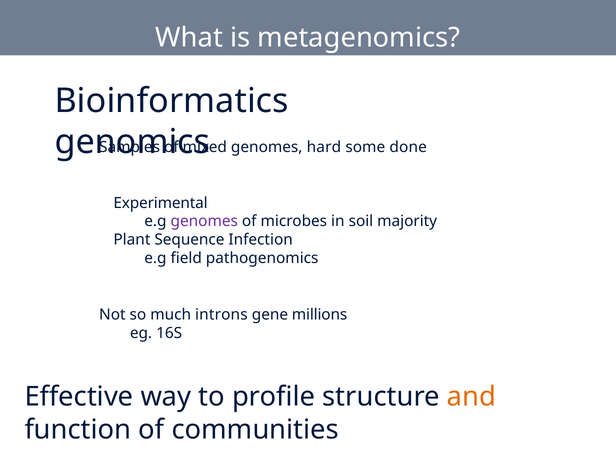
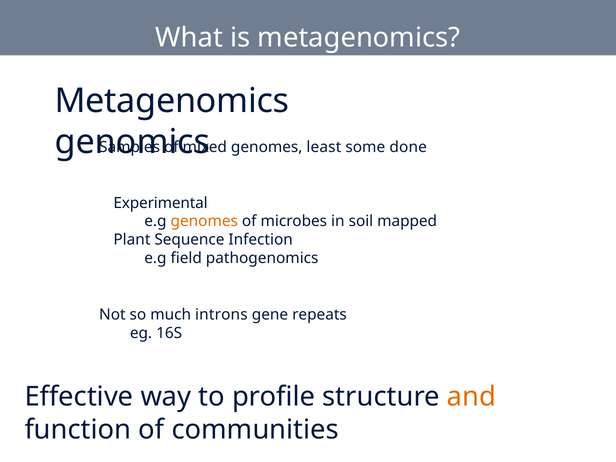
Bioinformatics at (172, 101): Bioinformatics -> Metagenomics
hard: hard -> least
genomes at (204, 221) colour: purple -> orange
majority: majority -> mapped
millions: millions -> repeats
